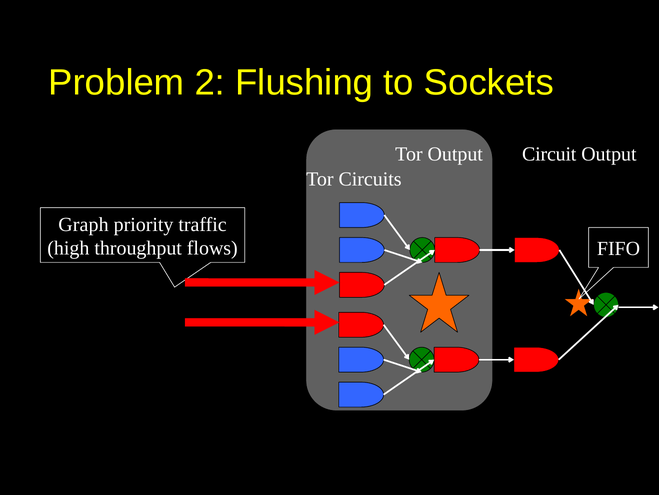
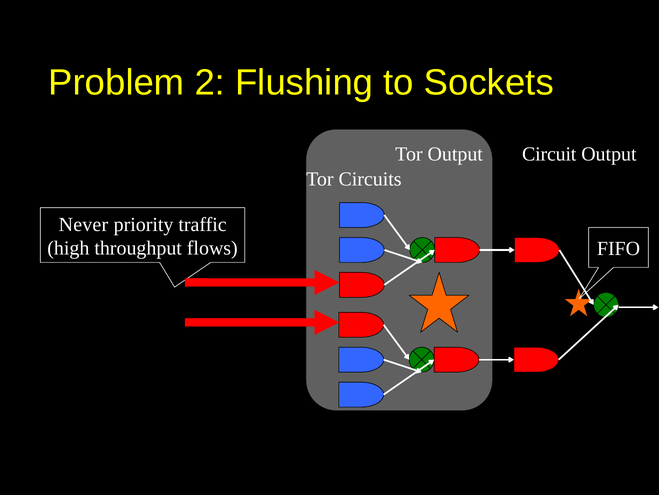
Graph: Graph -> Never
